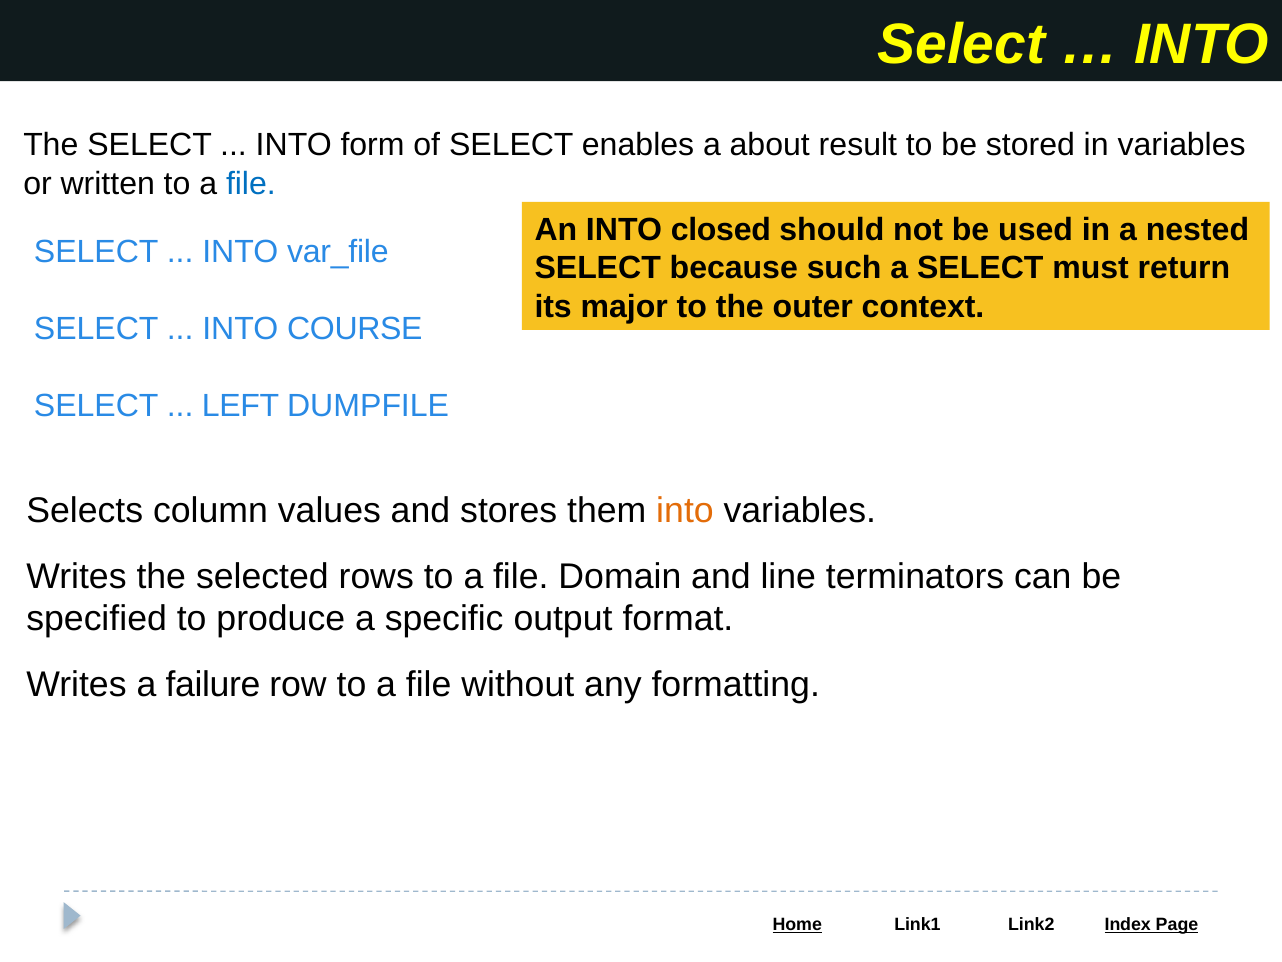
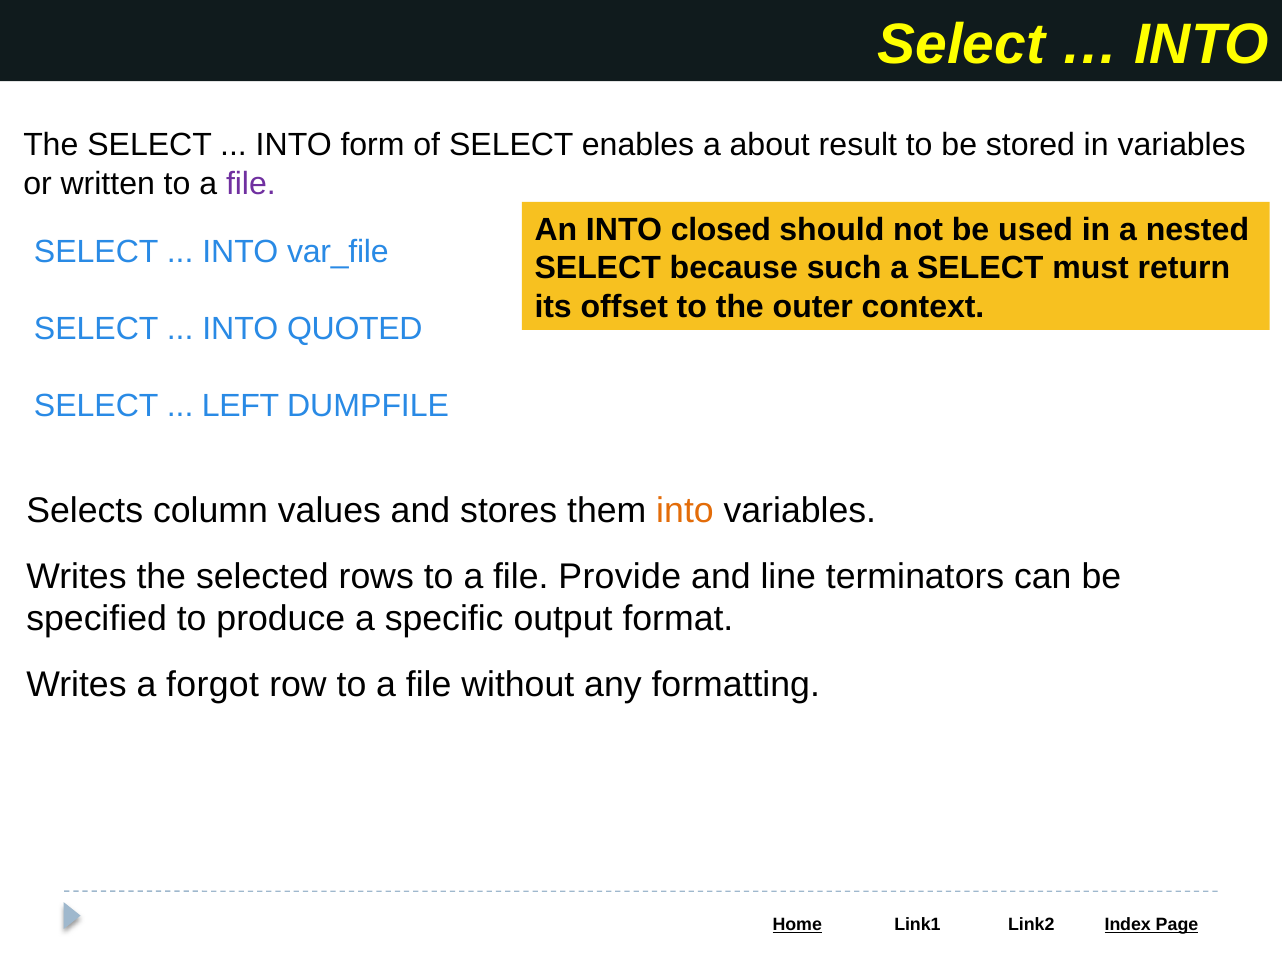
file at (251, 184) colour: blue -> purple
major: major -> offset
COURSE: COURSE -> QUOTED
Domain: Domain -> Provide
failure: failure -> forgot
